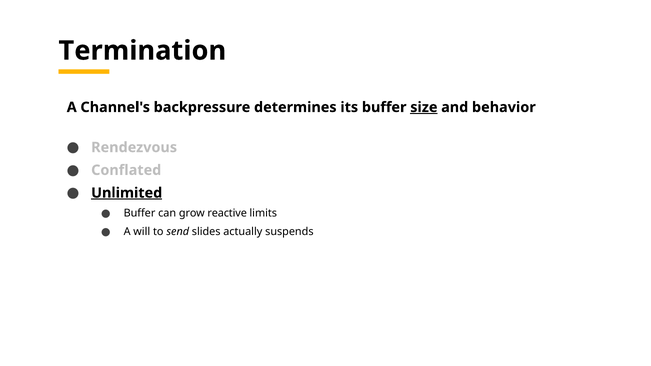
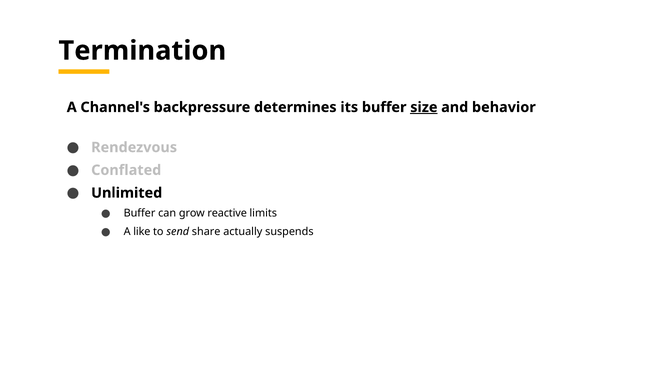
Unlimited underline: present -> none
will: will -> like
slides: slides -> share
